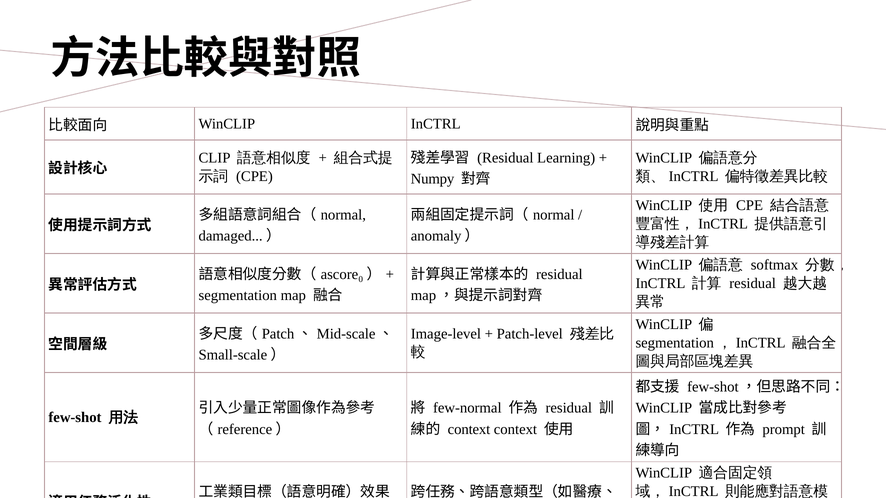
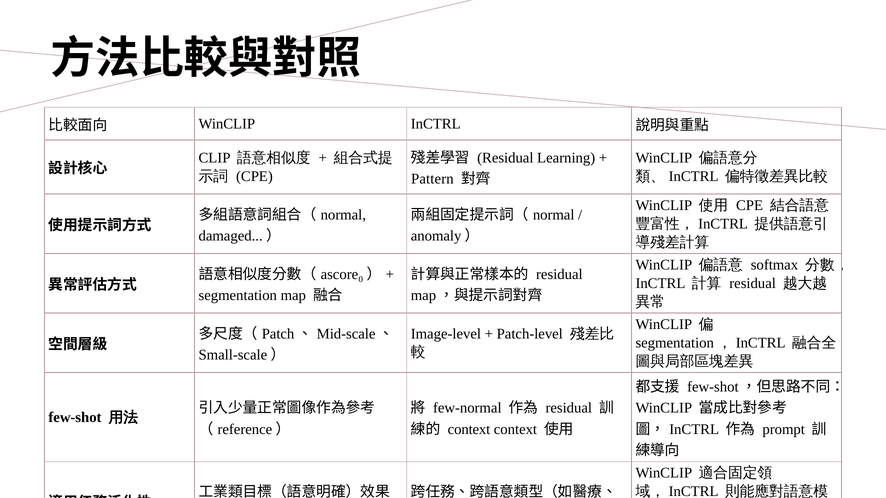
Numpy: Numpy -> Pattern
